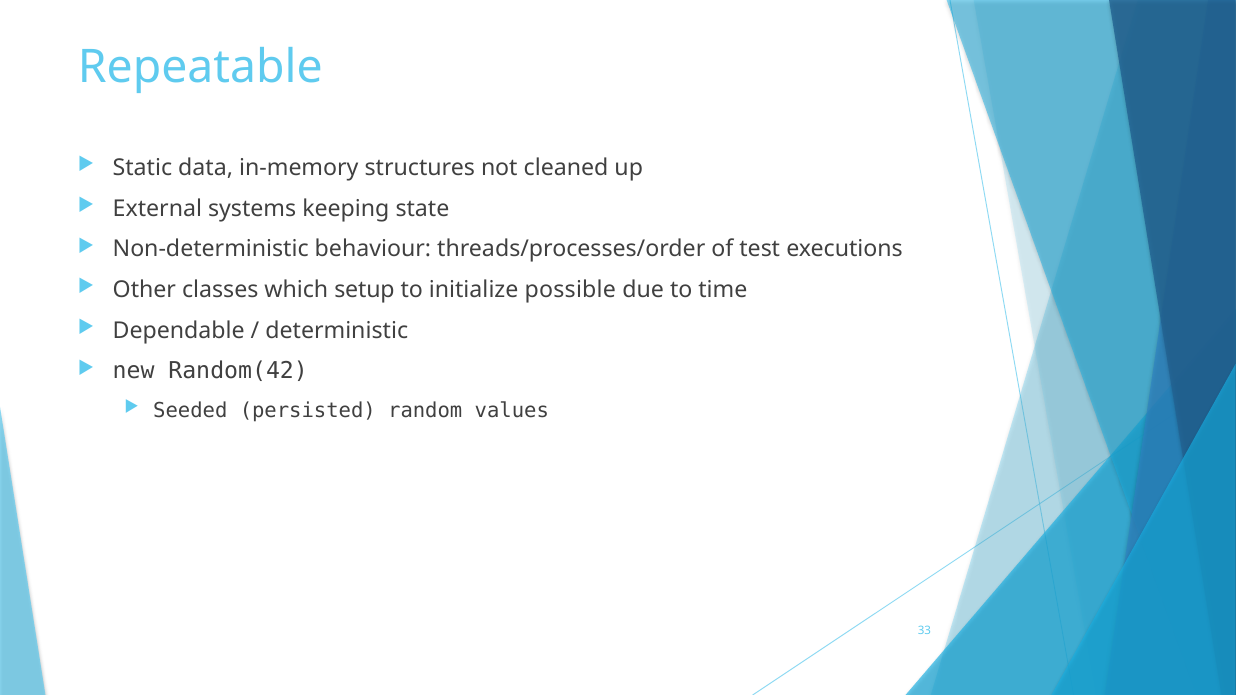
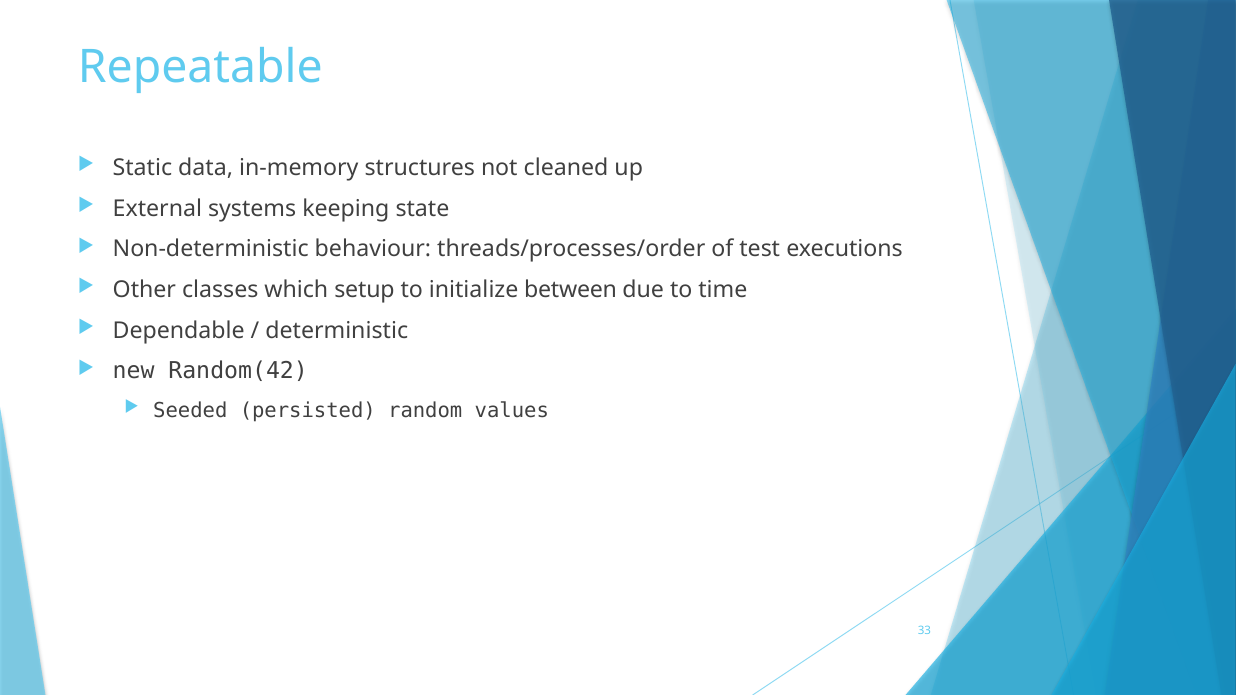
possible: possible -> between
